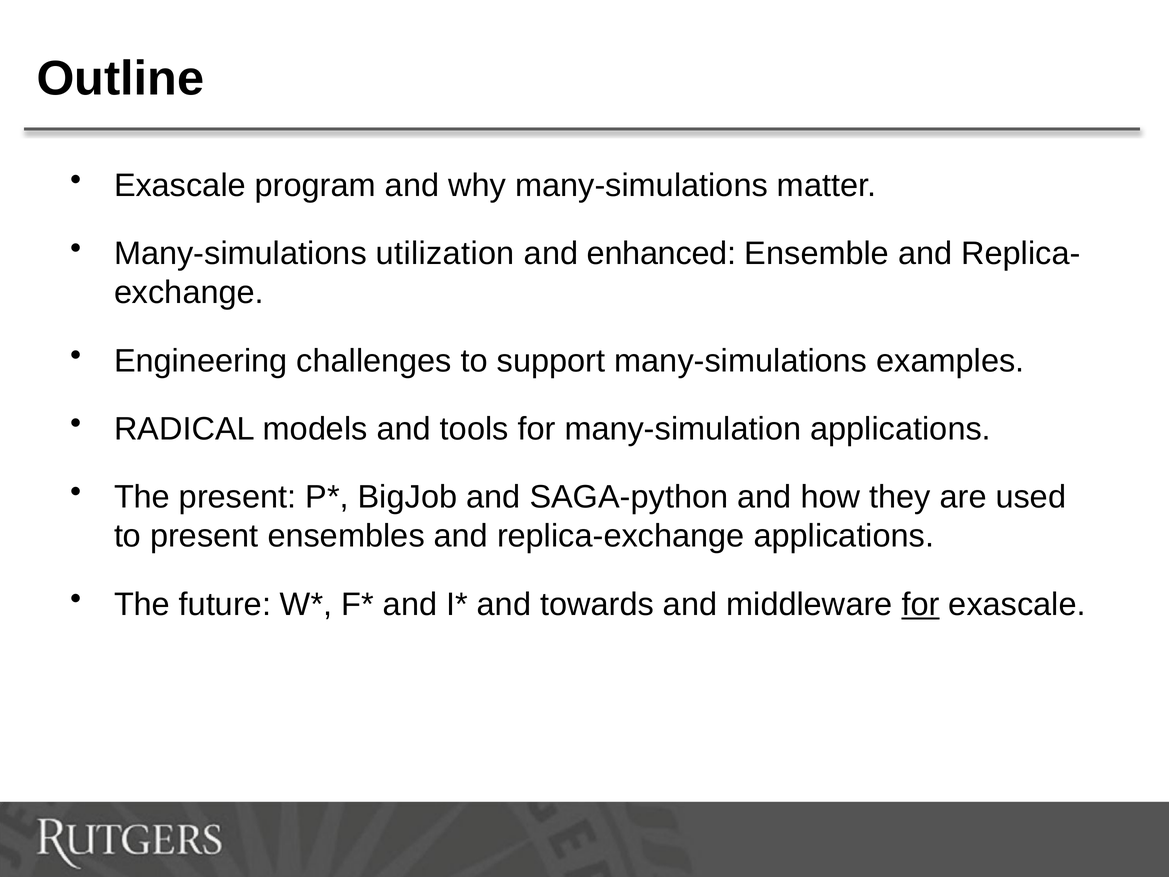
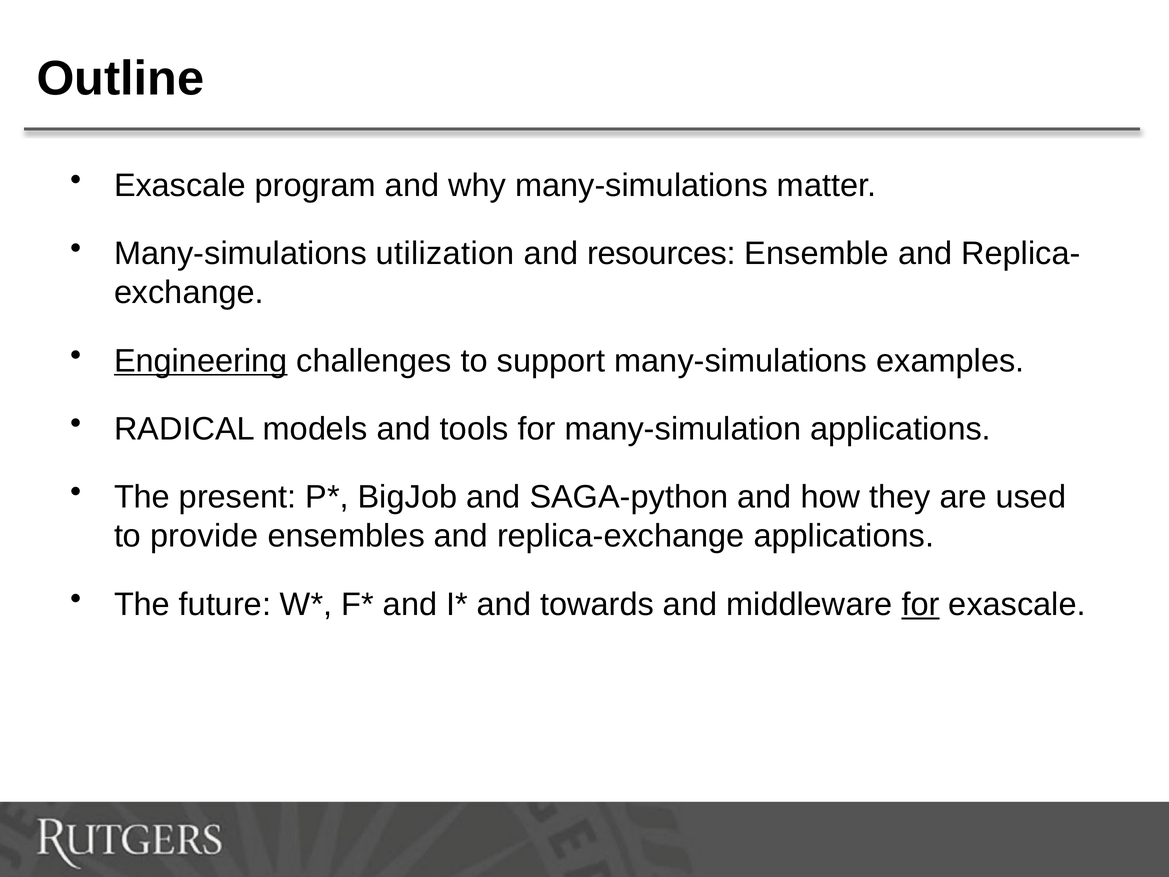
enhanced: enhanced -> resources
Engineering underline: none -> present
to present: present -> provide
